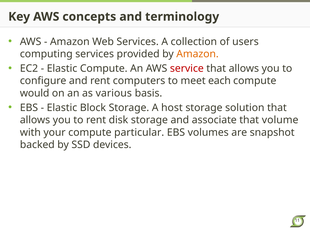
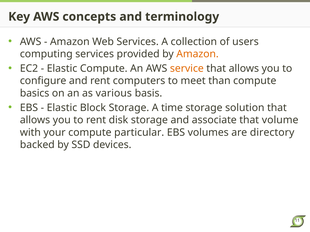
service colour: red -> orange
each: each -> than
would: would -> basics
host: host -> time
snapshot: snapshot -> directory
